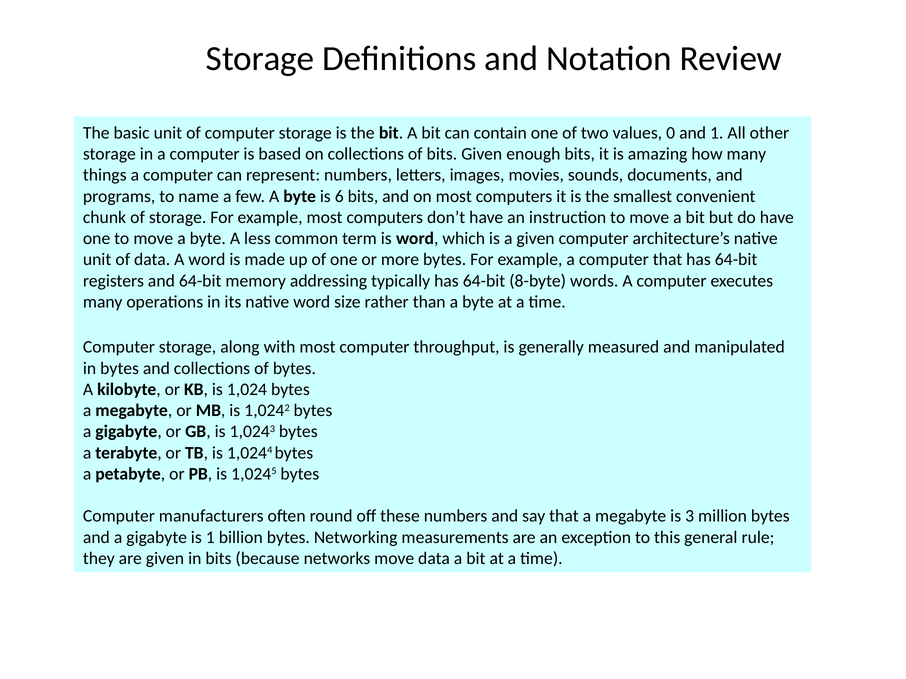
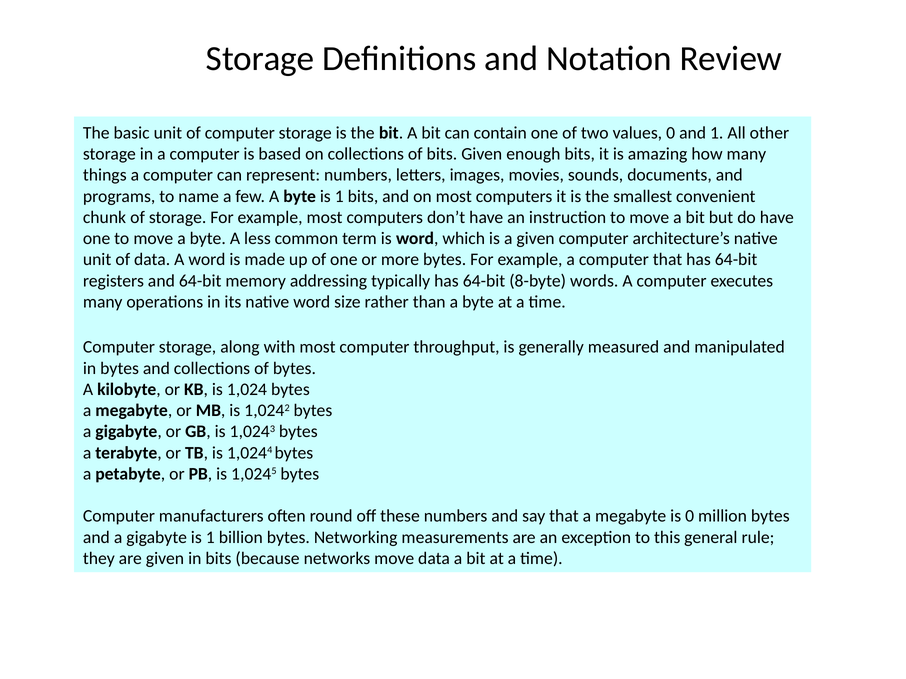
byte is 6: 6 -> 1
is 3: 3 -> 0
